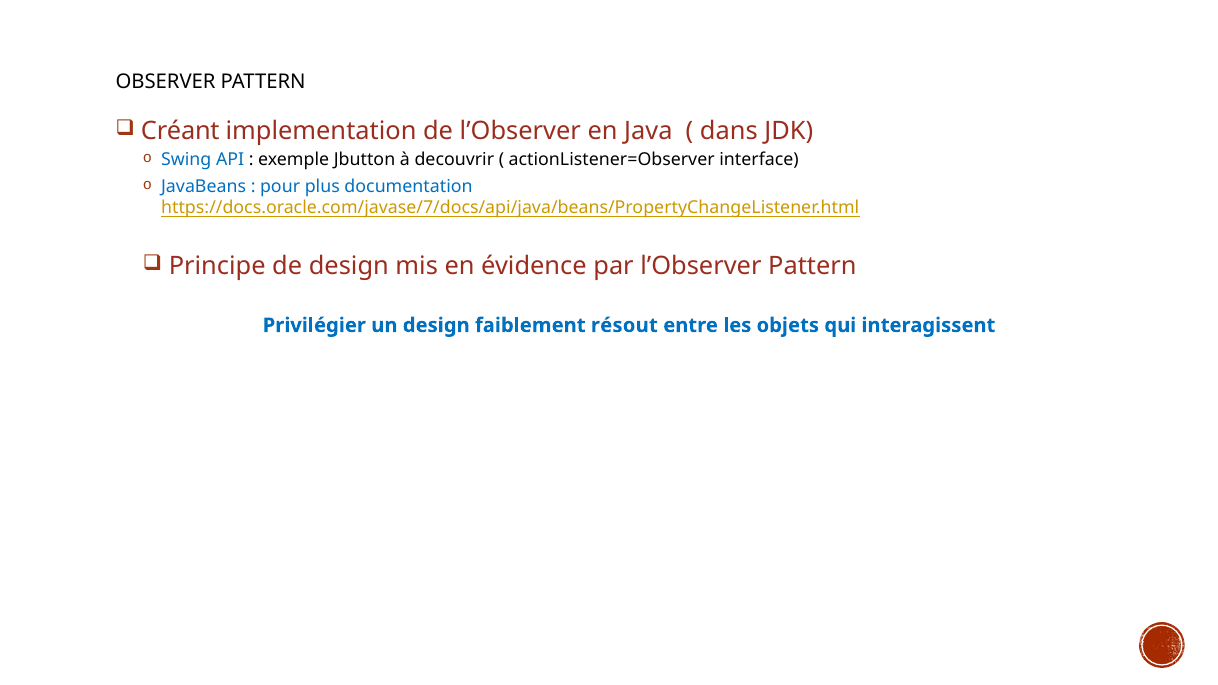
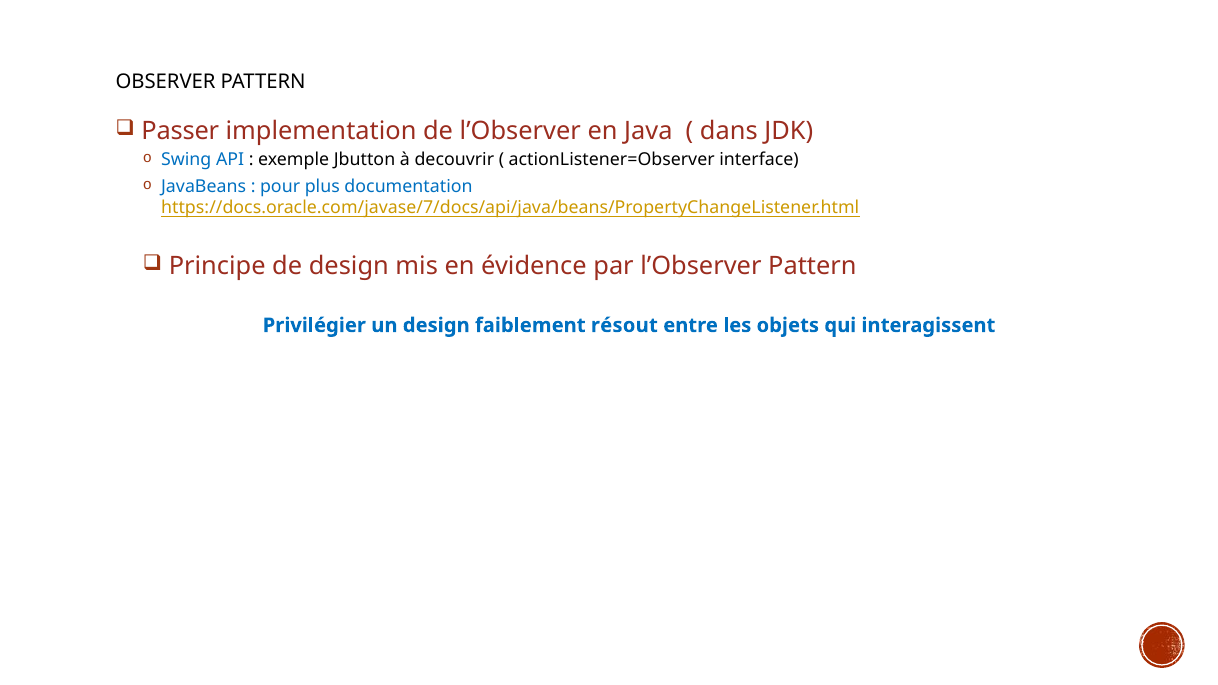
Créant: Créant -> Passer
